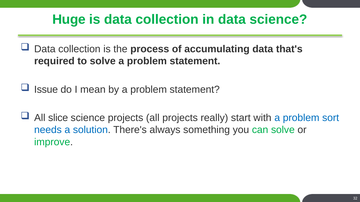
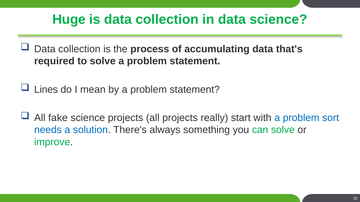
Issue: Issue -> Lines
slice: slice -> fake
